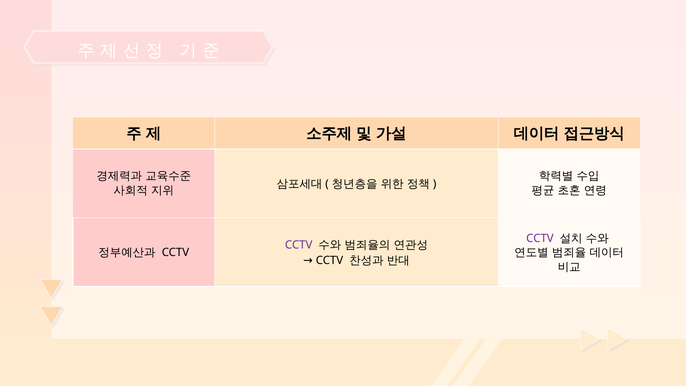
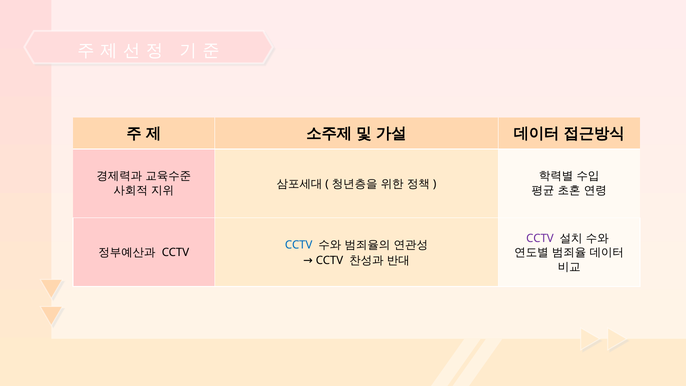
CCTV at (299, 245) colour: purple -> blue
